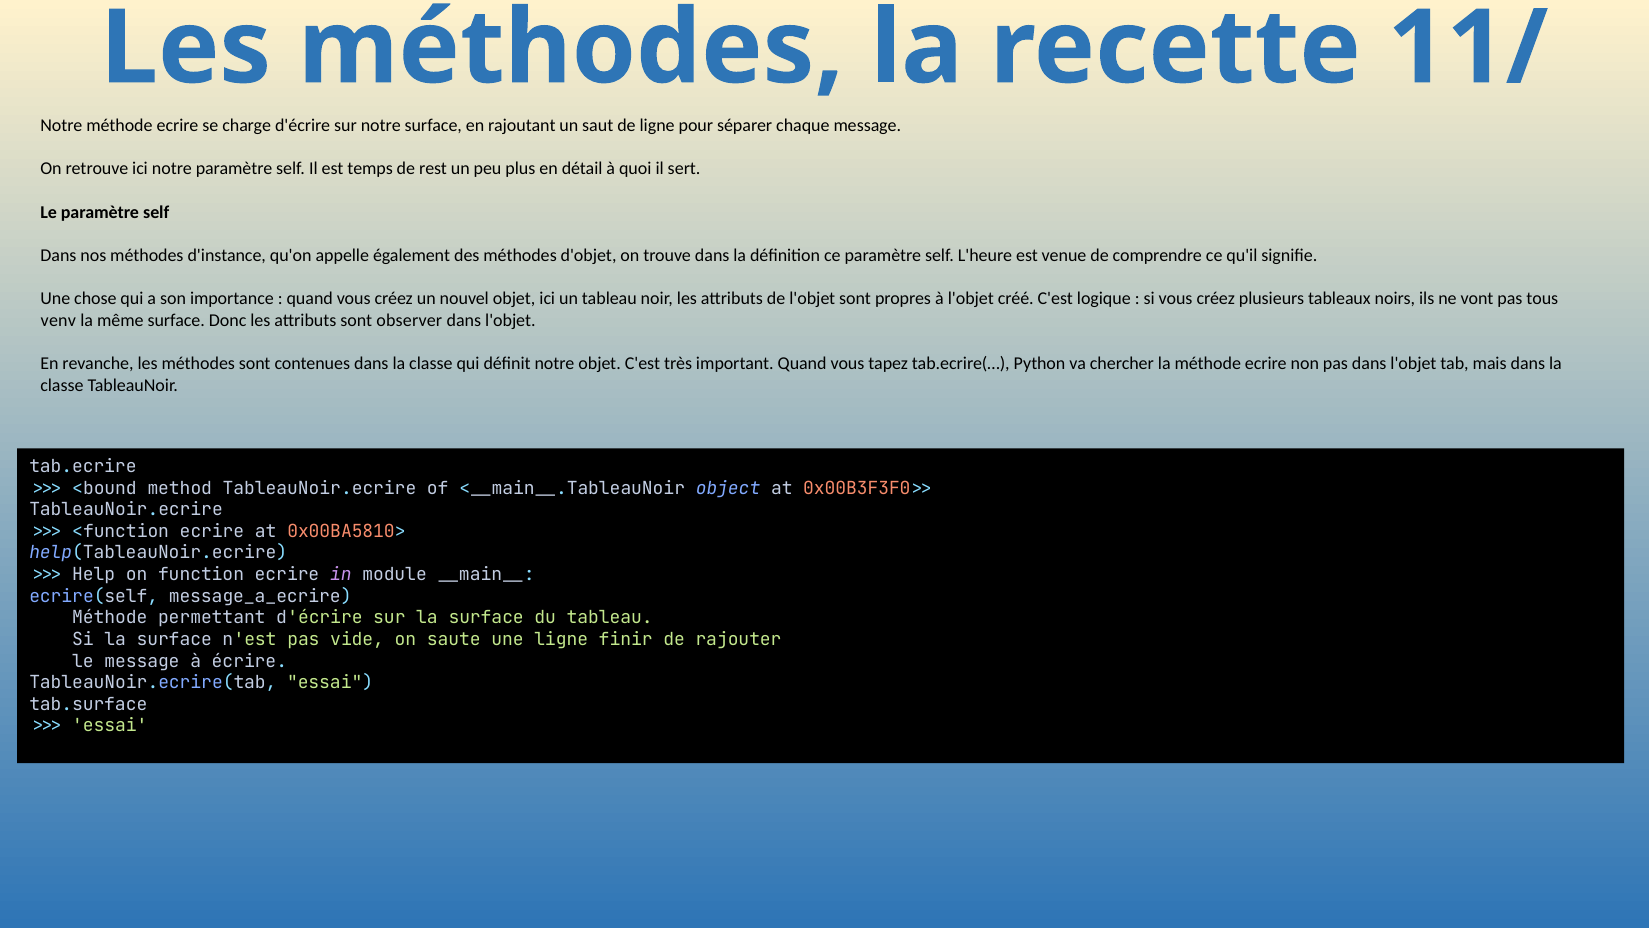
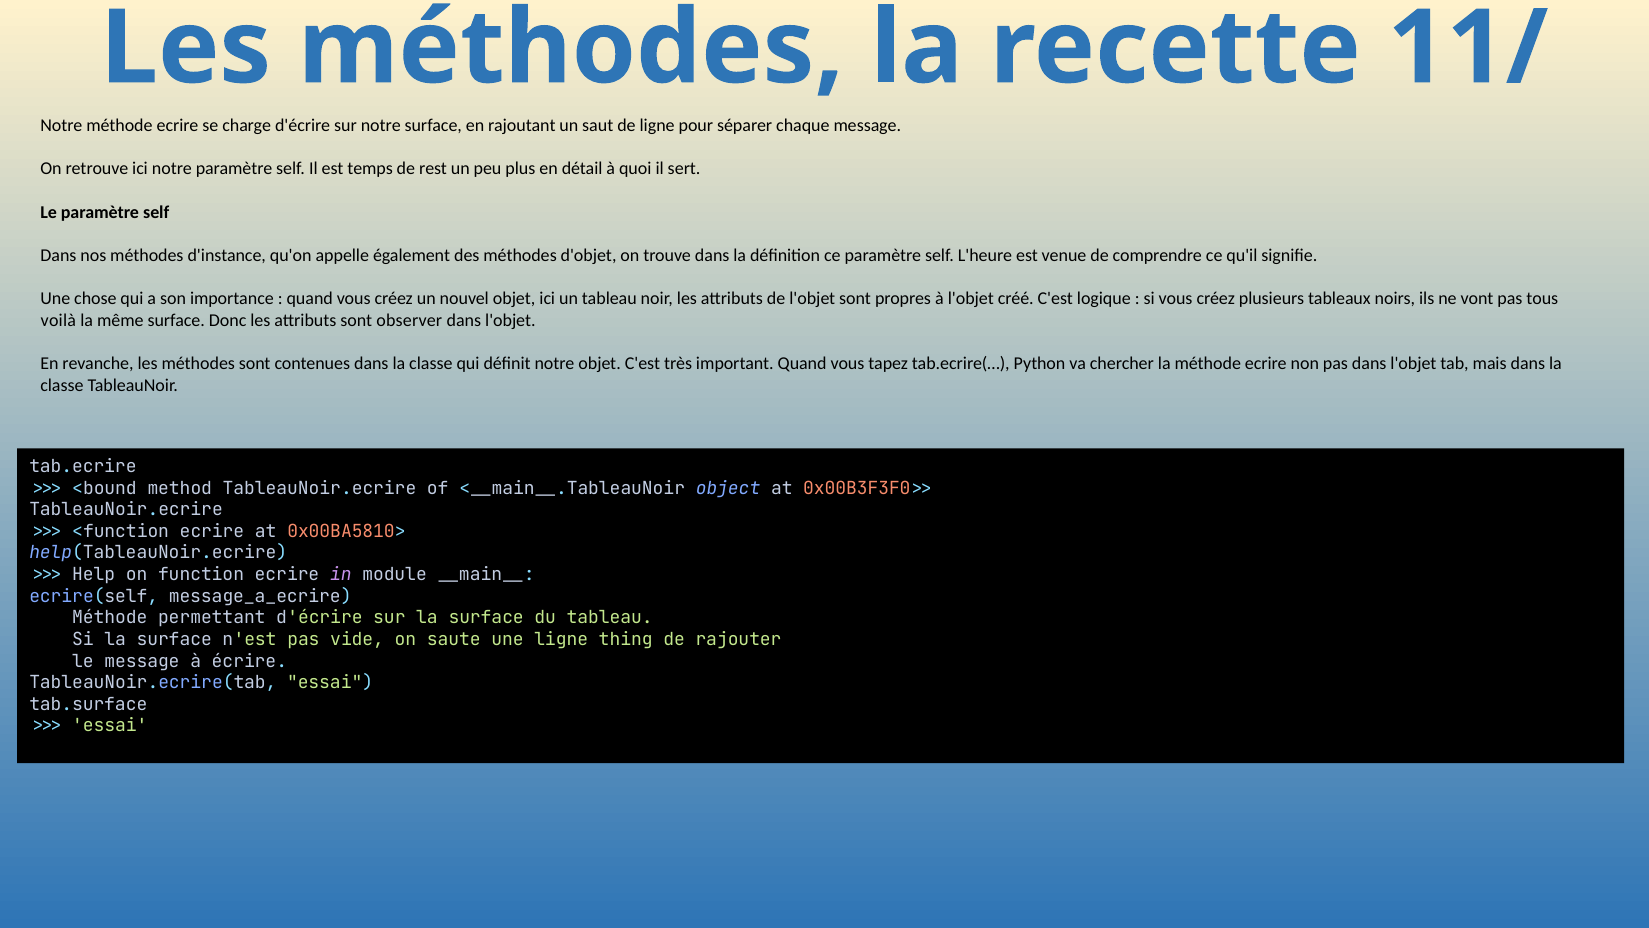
venv: venv -> voilà
finir: finir -> thing
